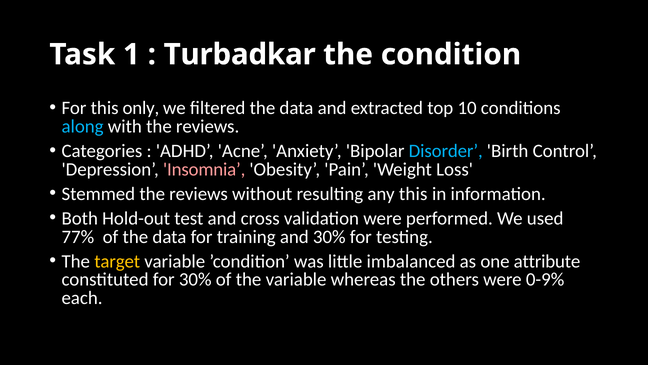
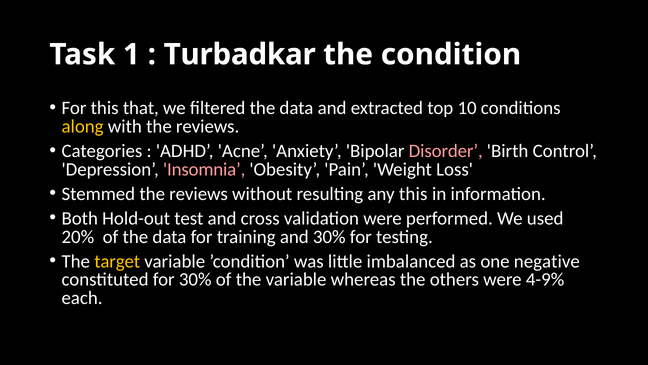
only: only -> that
along colour: light blue -> yellow
Disorder colour: light blue -> pink
77%: 77% -> 20%
attribute: attribute -> negative
0-9%: 0-9% -> 4-9%
